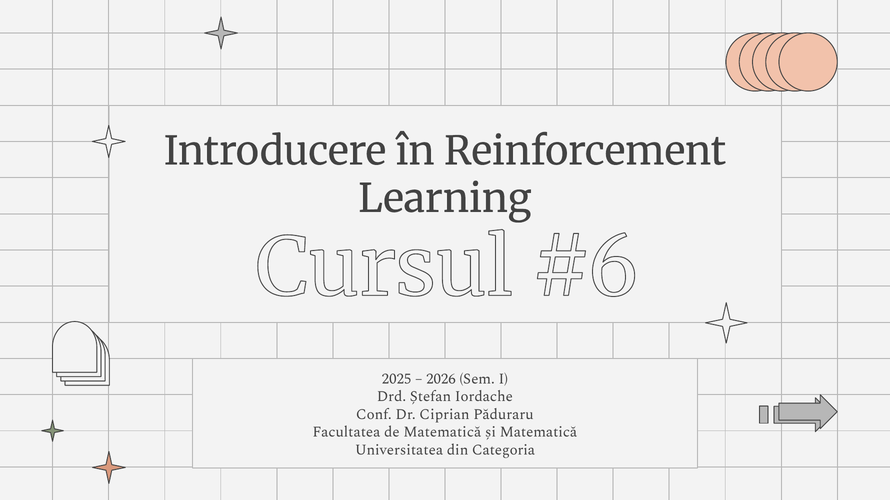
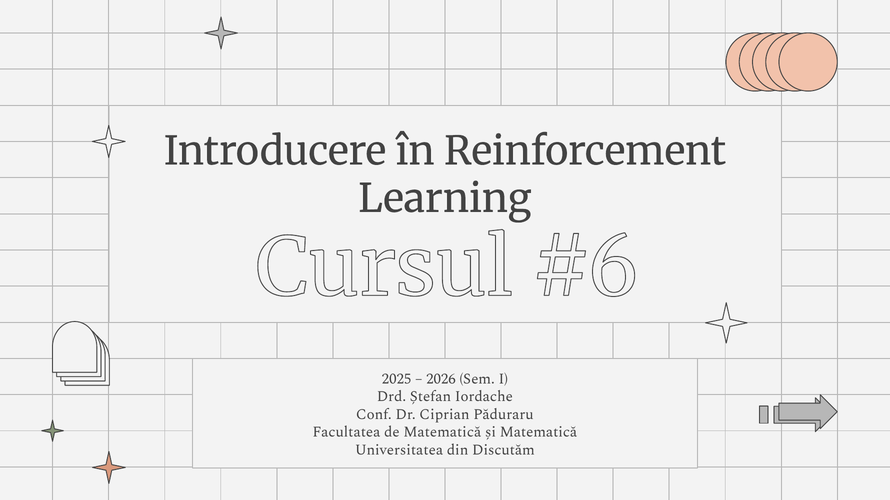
Categoria: Categoria -> Discutăm
